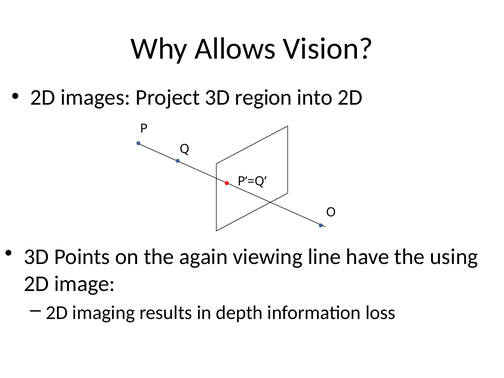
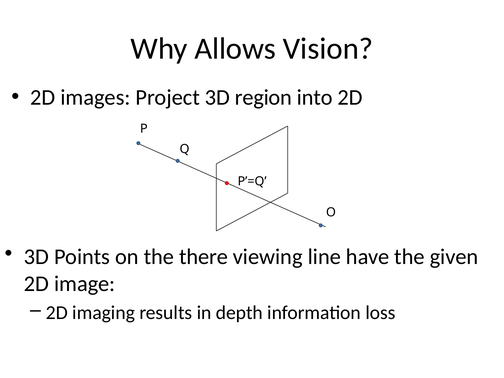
again: again -> there
using: using -> given
